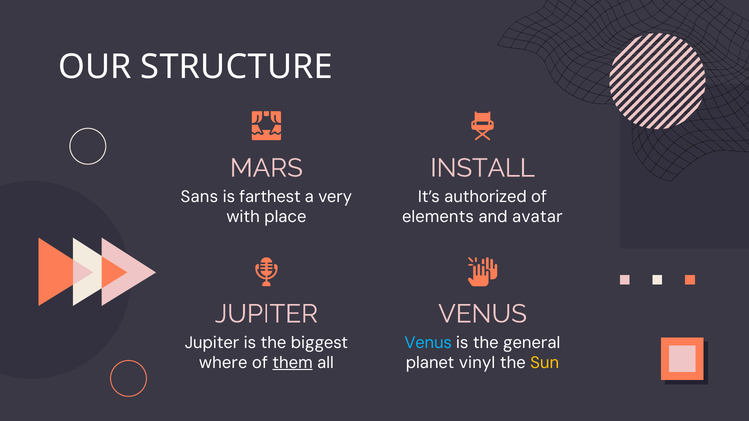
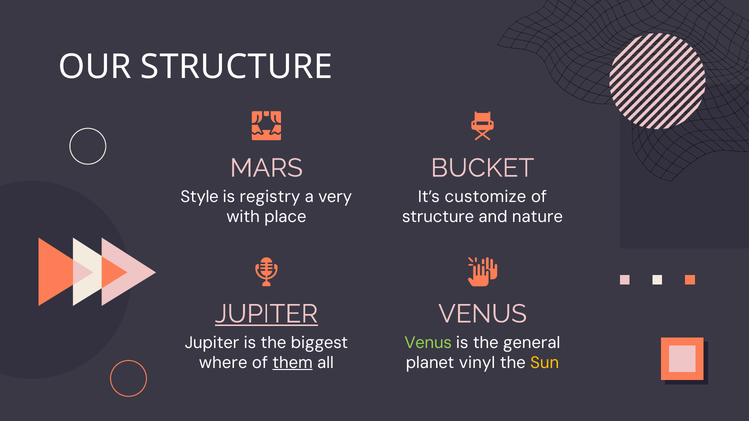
INSTALL: INSTALL -> BUCKET
Sans: Sans -> Style
farthest: farthest -> registry
authorized: authorized -> customize
elements at (438, 217): elements -> structure
avatar: avatar -> nature
JUPITER at (266, 314) underline: none -> present
Venus at (428, 343) colour: light blue -> light green
